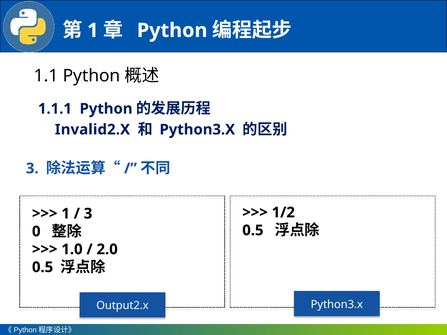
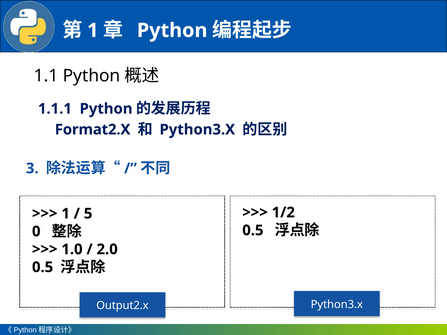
Invalid2.X: Invalid2.X -> Format2.X
3 at (88, 214): 3 -> 5
